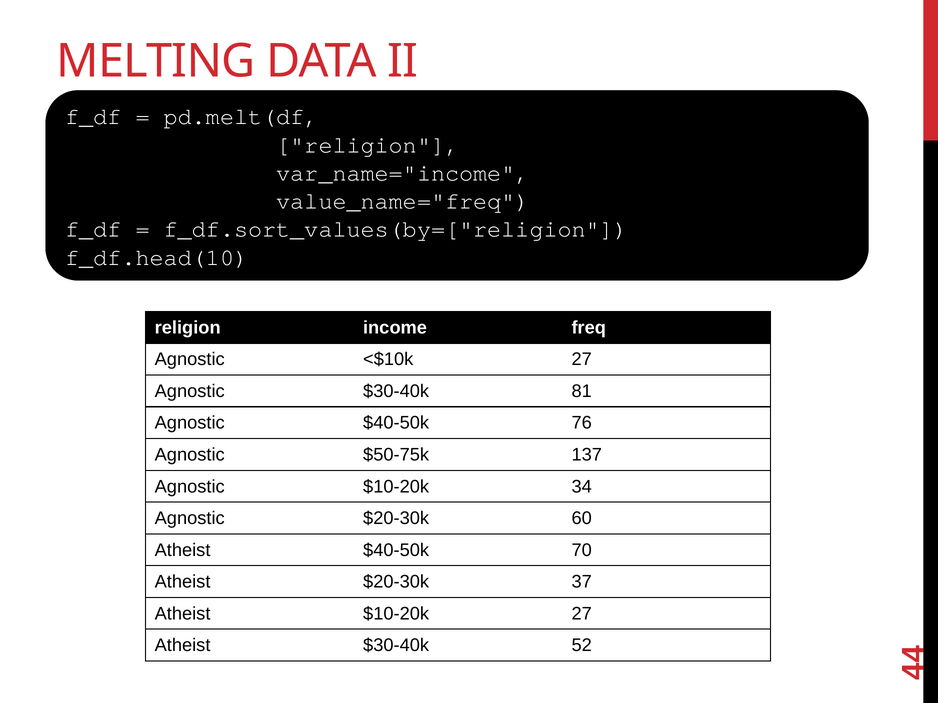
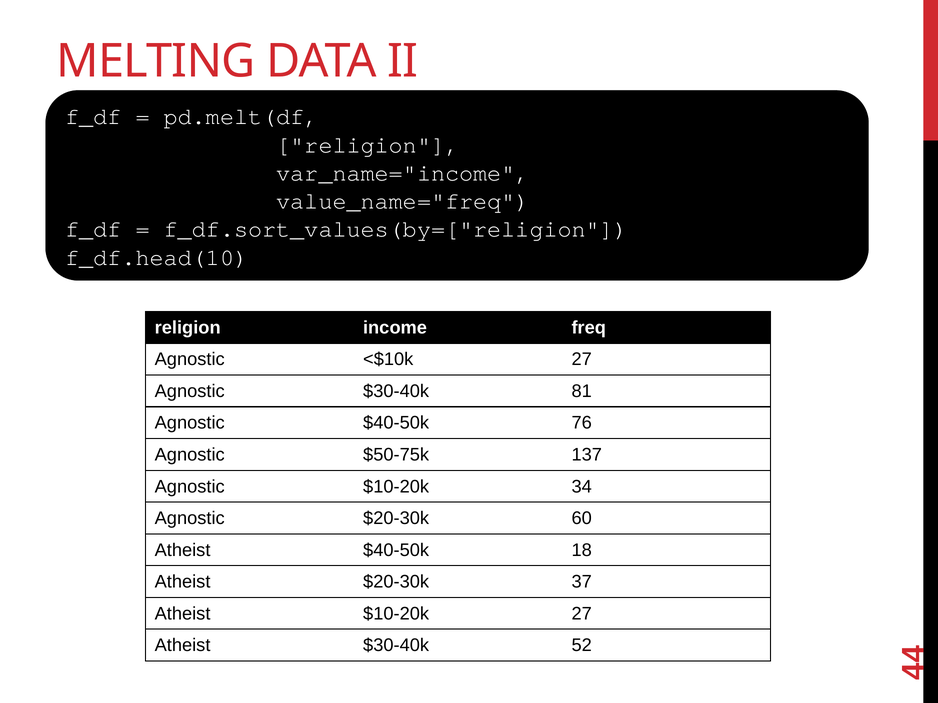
70: 70 -> 18
